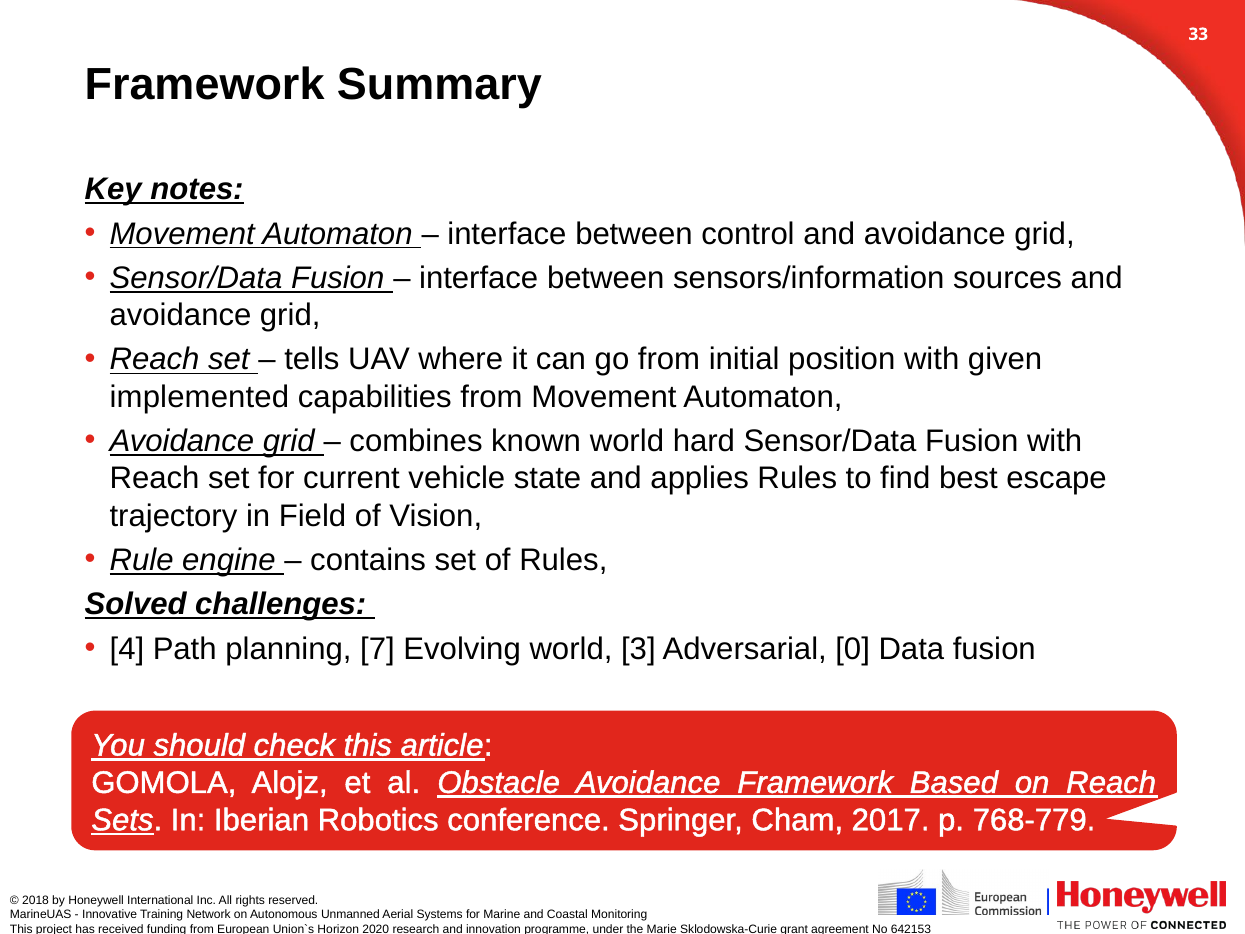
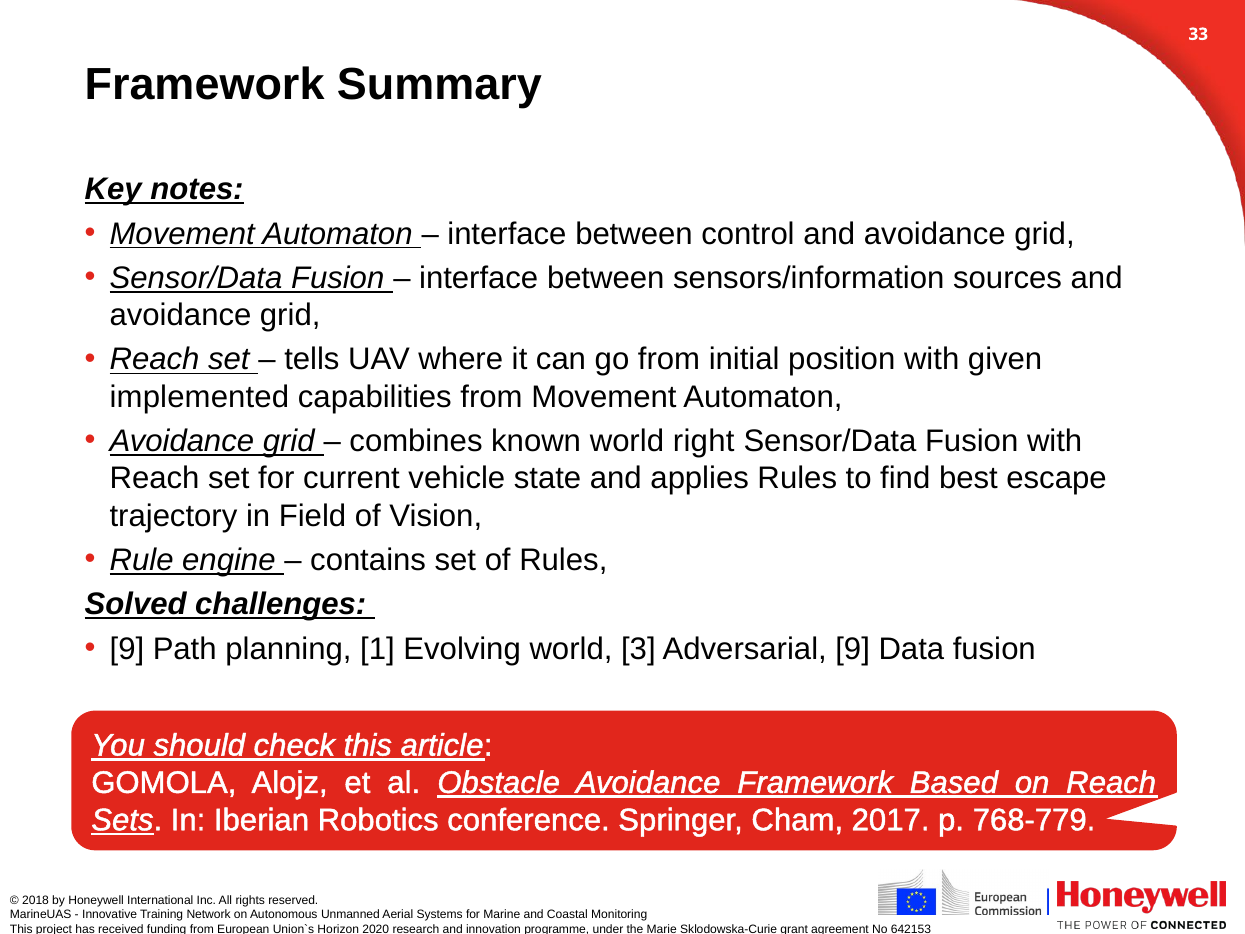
hard: hard -> right
4 at (127, 649): 4 -> 9
7: 7 -> 1
Adversarial 0: 0 -> 9
